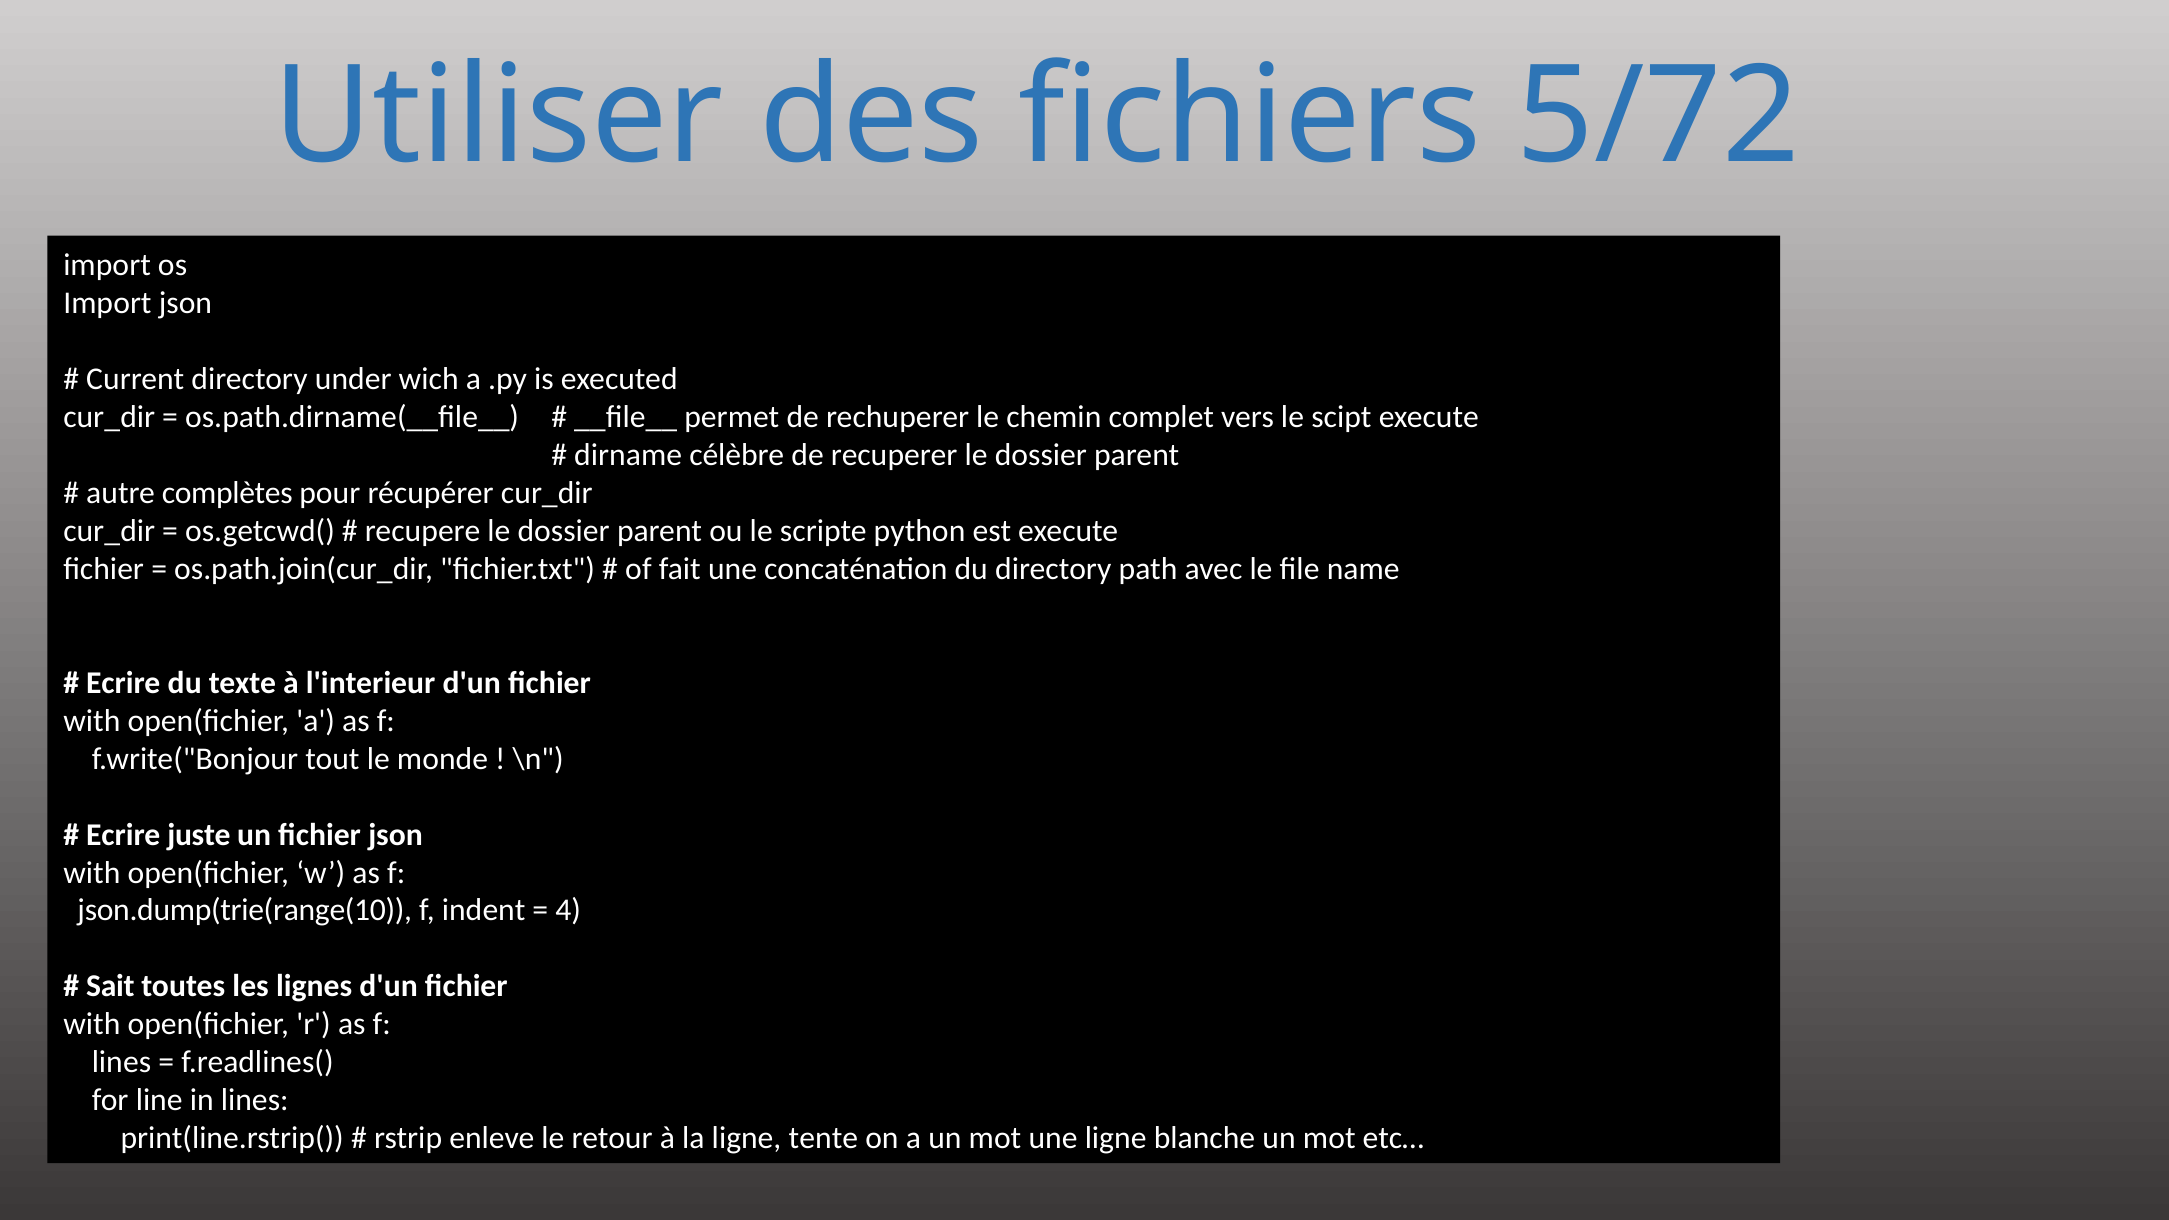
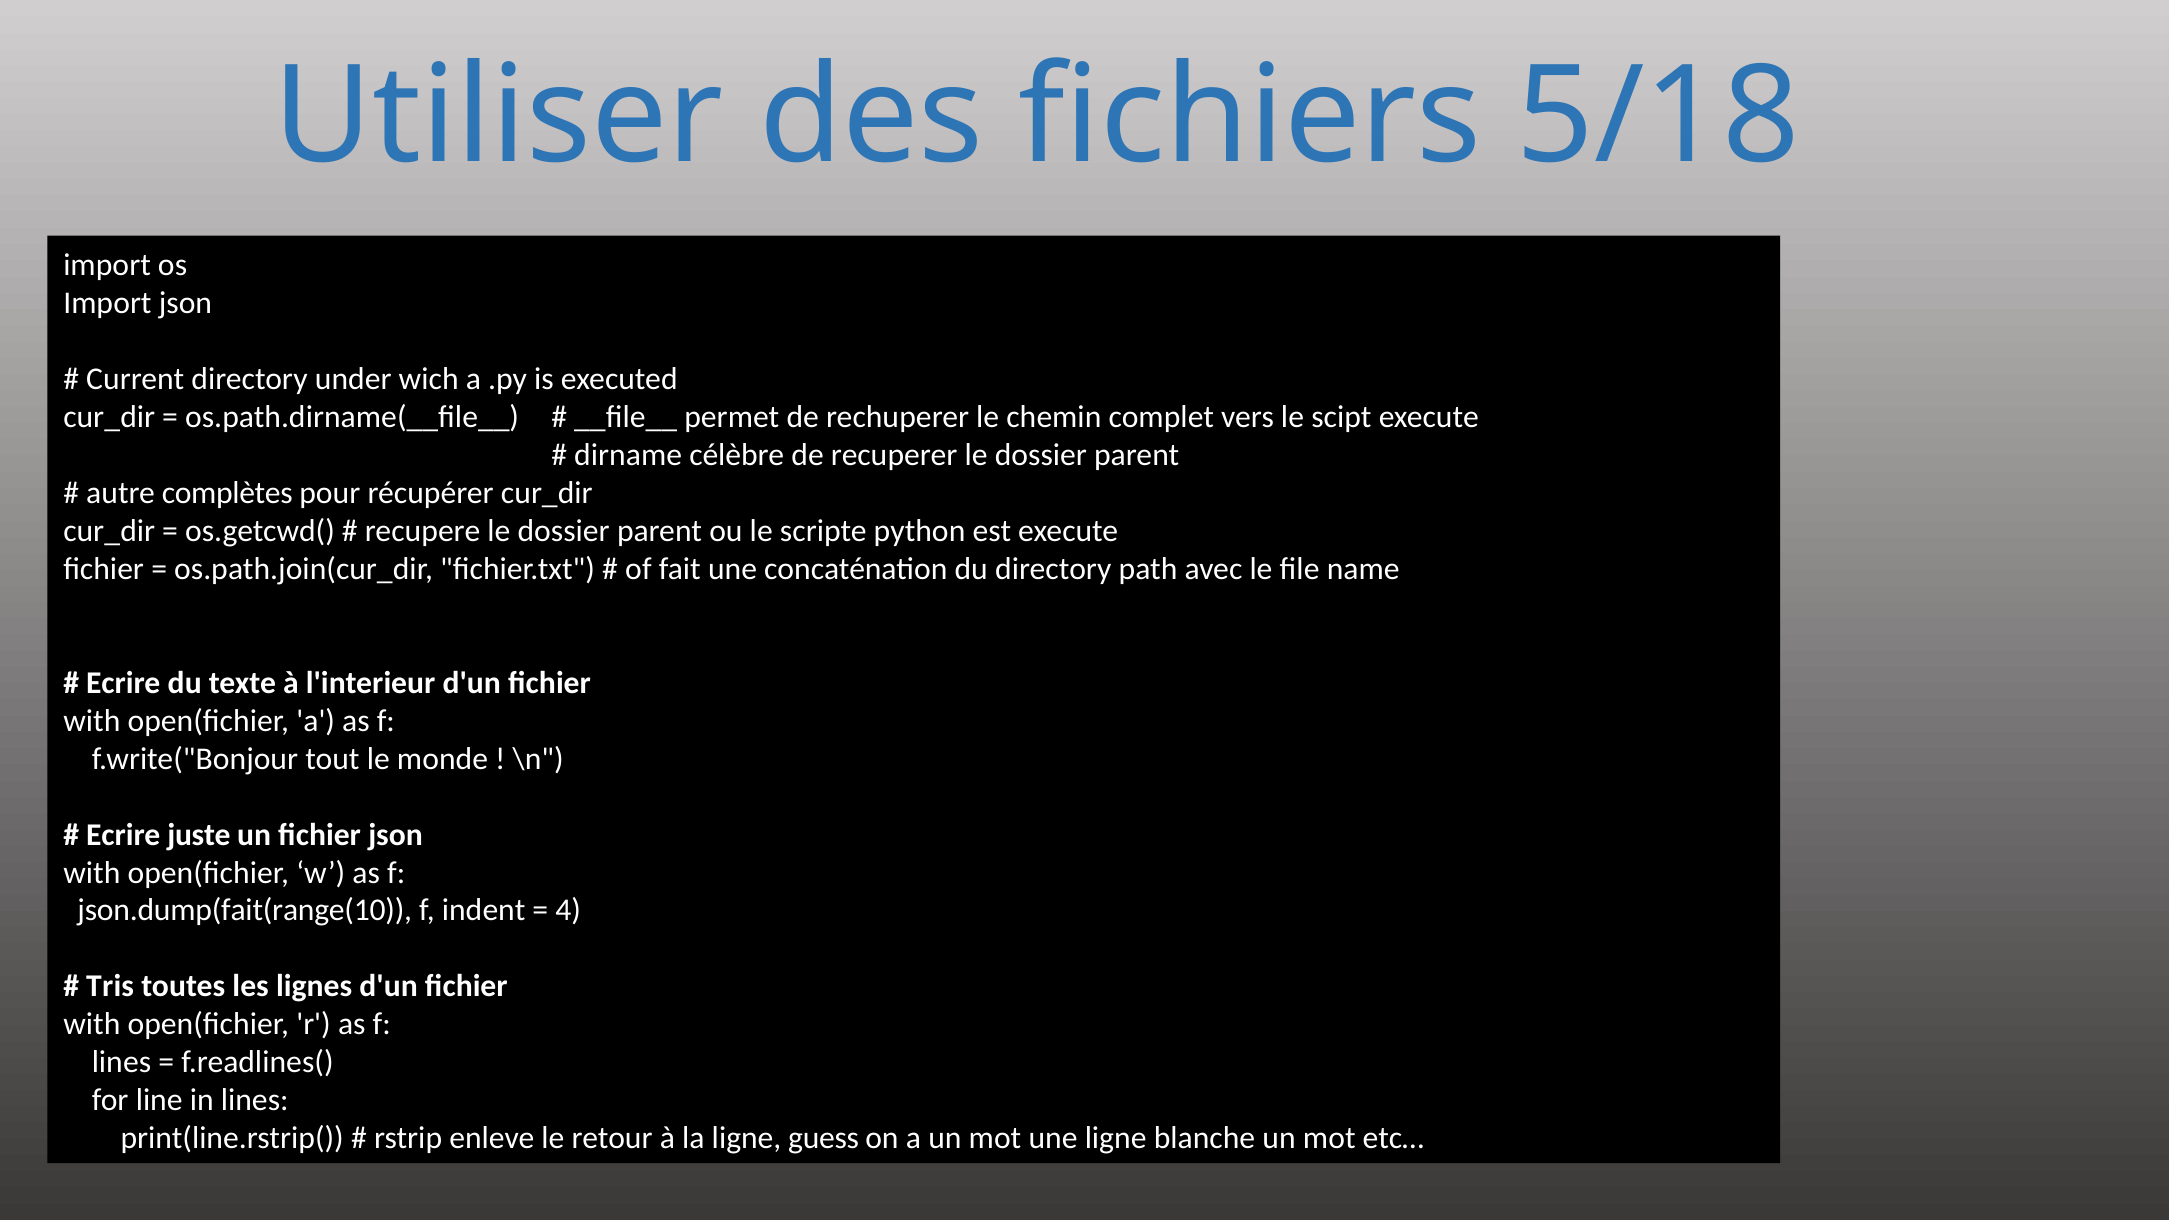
5/72: 5/72 -> 5/18
json.dump(trie(range(10: json.dump(trie(range(10 -> json.dump(fait(range(10
Sait: Sait -> Tris
tente: tente -> guess
